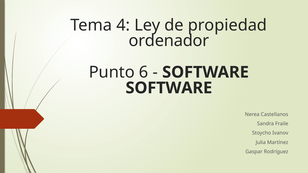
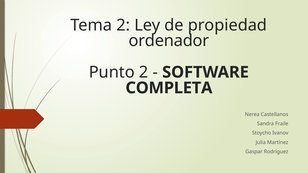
Tema 4: 4 -> 2
Punto 6: 6 -> 2
SOFTWARE at (169, 88): SOFTWARE -> COMPLETA
